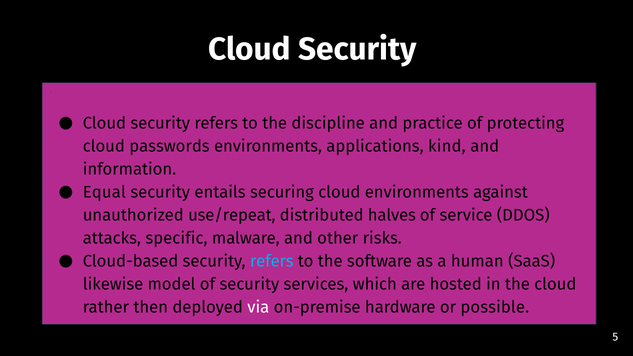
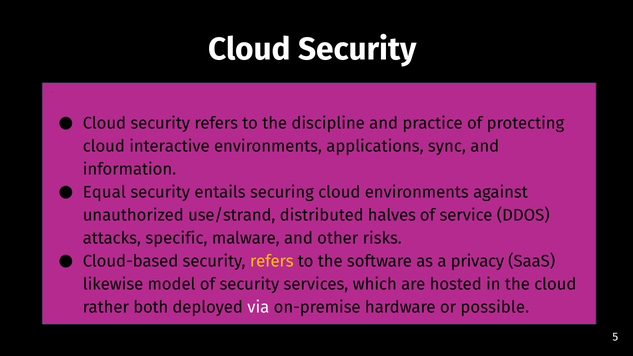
passwords: passwords -> interactive
kind: kind -> sync
use/repeat: use/repeat -> use/strand
refers at (272, 261) colour: light blue -> yellow
human: human -> privacy
then: then -> both
